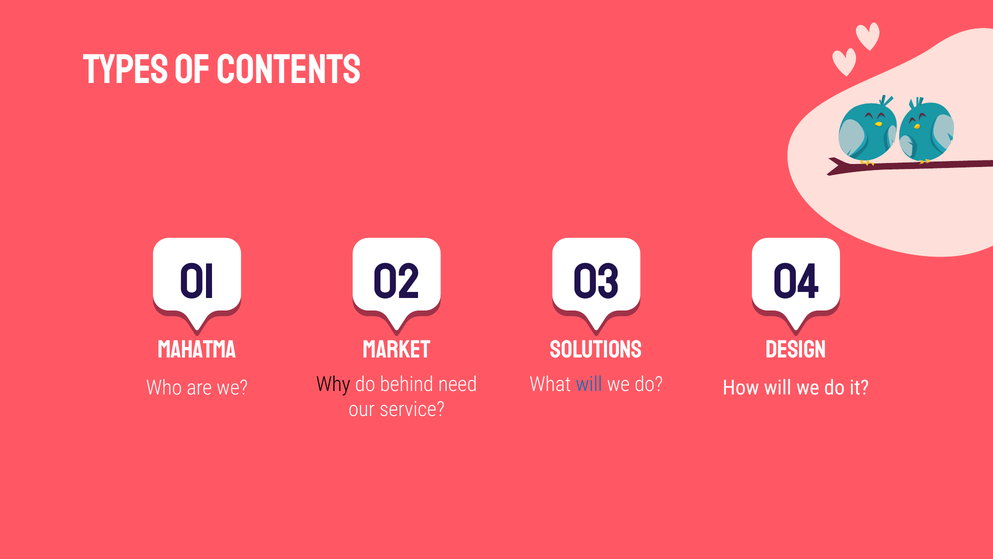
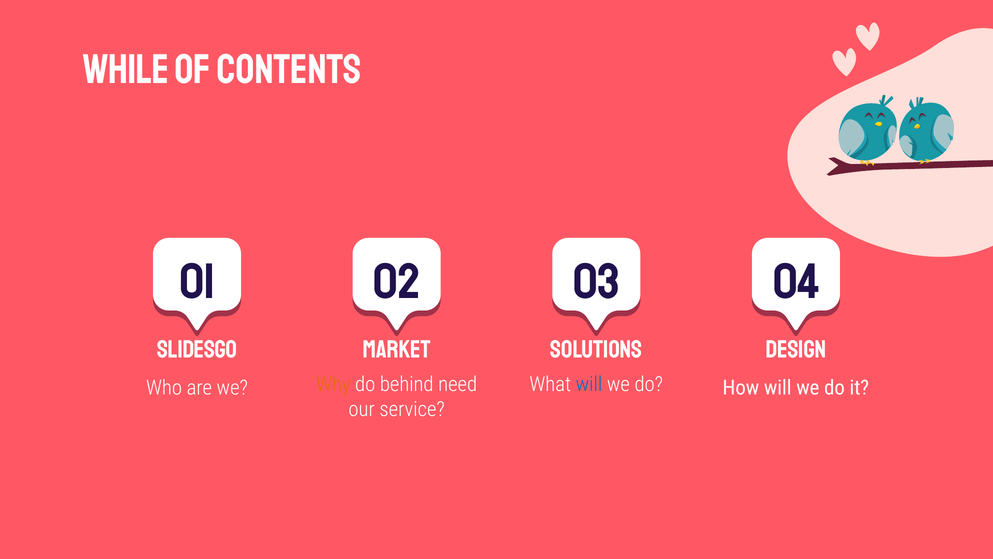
TYPES: TYPES -> WHILE
Mahatma: Mahatma -> Slidesgo
Why colour: black -> orange
